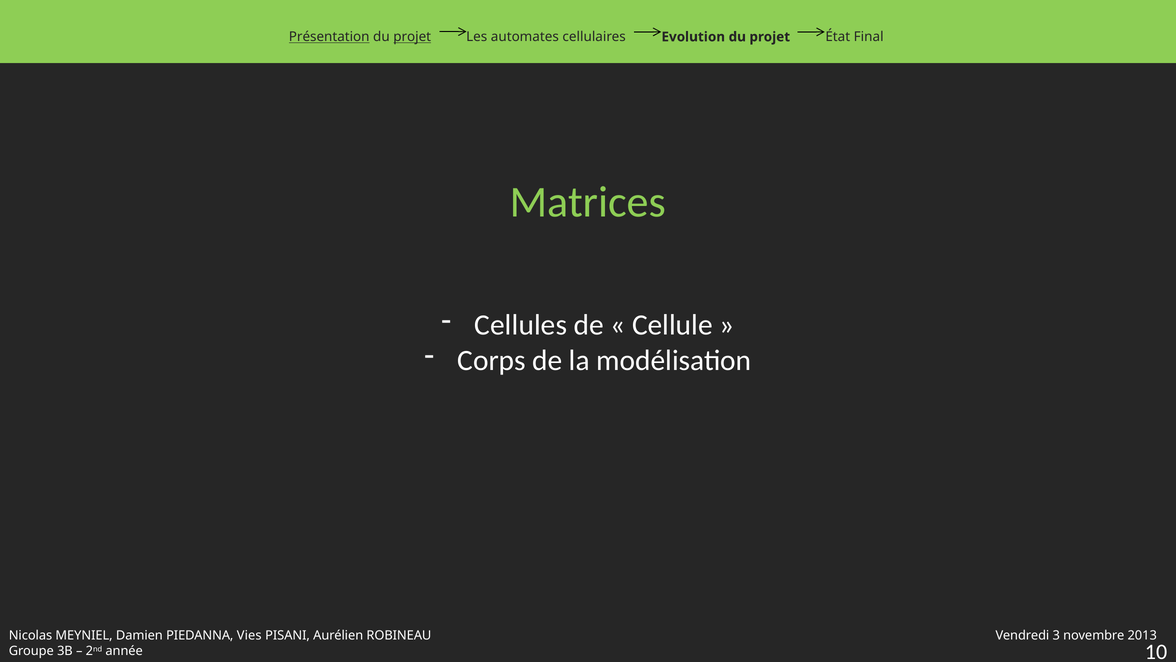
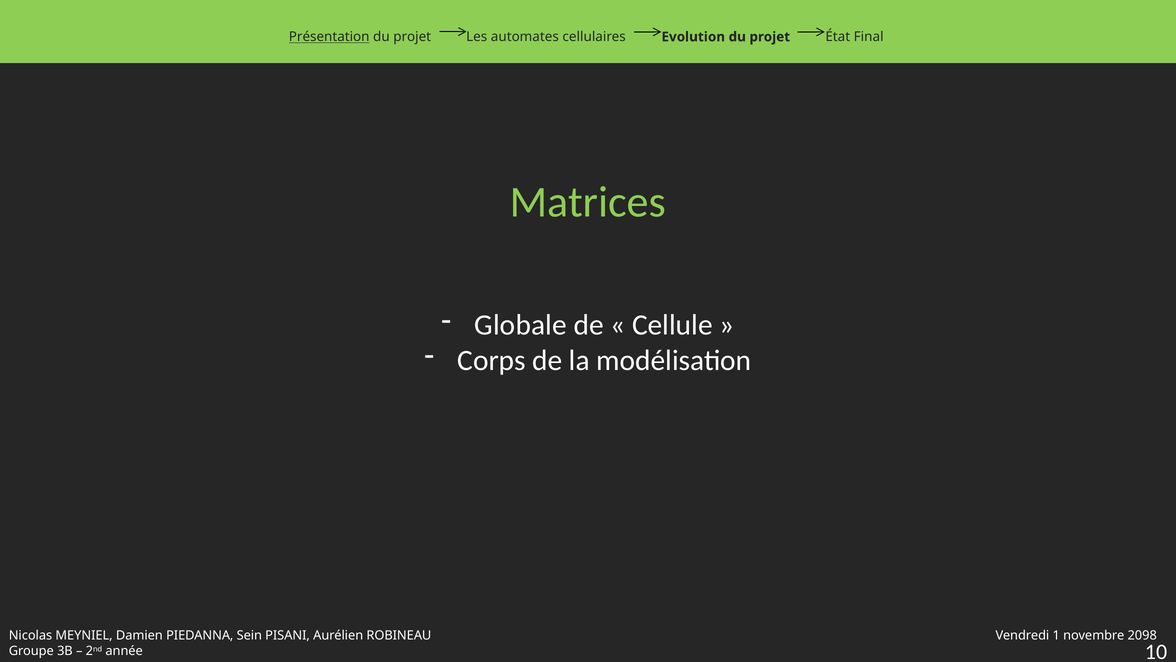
projet at (412, 37) underline: present -> none
Cellules: Cellules -> Globale
Vies: Vies -> Sein
3: 3 -> 1
2013: 2013 -> 2098
